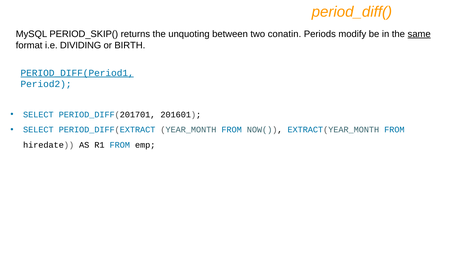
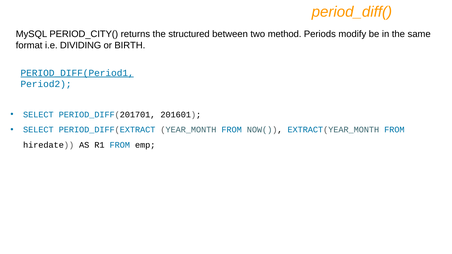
PERIOD_SKIP(: PERIOD_SKIP( -> PERIOD_CITY(
unquoting: unquoting -> structured
conatin: conatin -> method
same underline: present -> none
